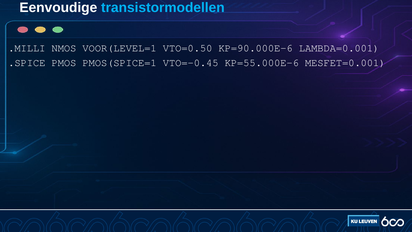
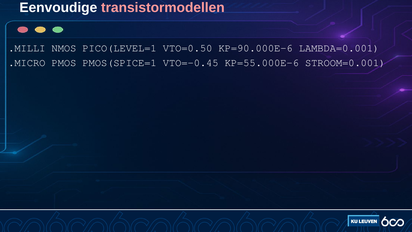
transistormodellen colour: light blue -> pink
VOOR(LEVEL=1: VOOR(LEVEL=1 -> PICO(LEVEL=1
.SPICE: .SPICE -> .MICRO
MESFET=0.001: MESFET=0.001 -> STROOM=0.001
